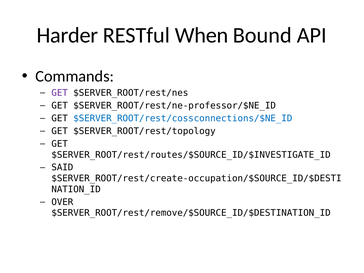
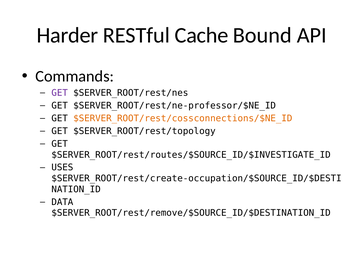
When: When -> Cache
$SERVER_ROOT/rest/cossconnections/$NE_ID colour: blue -> orange
SAID: SAID -> USES
OVER: OVER -> DATA
